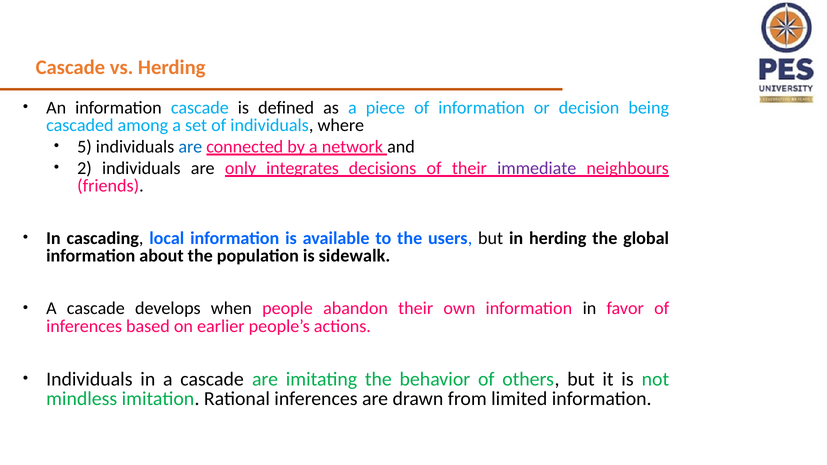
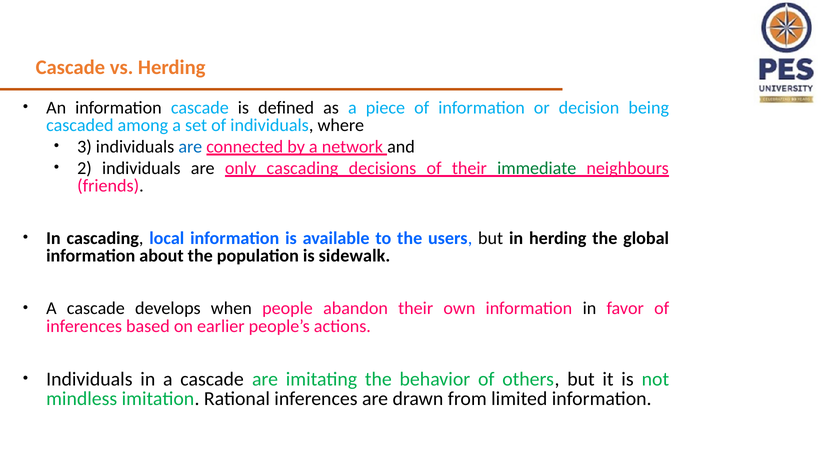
5: 5 -> 3
only integrates: integrates -> cascading
immediate colour: purple -> green
